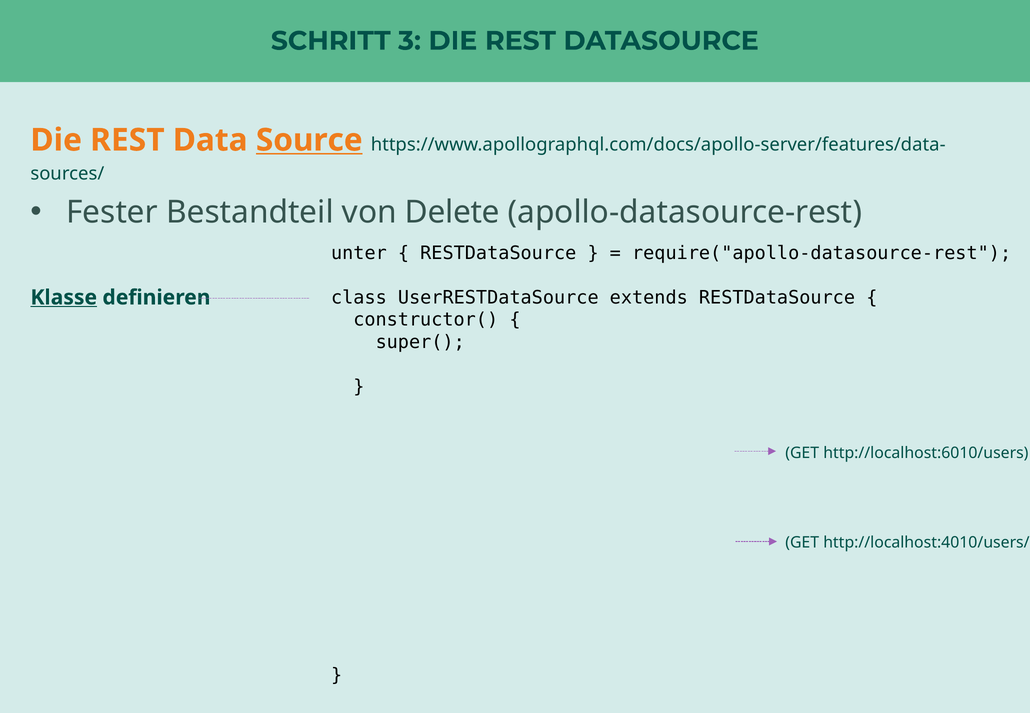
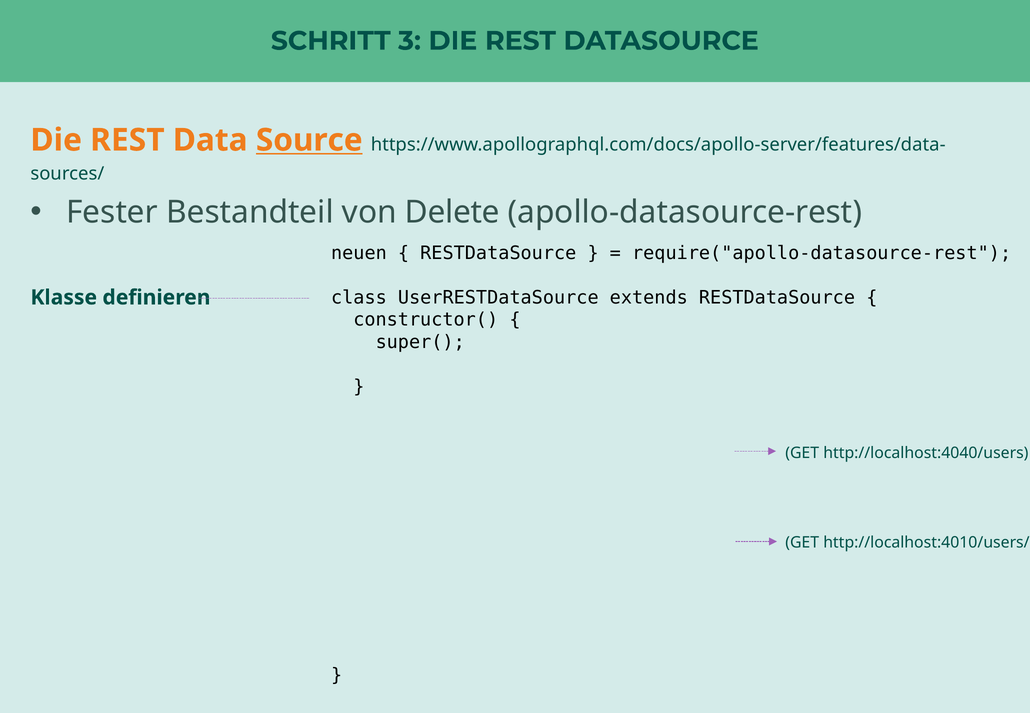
unter: unter -> neuen
Klasse underline: present -> none
http://localhost:6010/users: http://localhost:6010/users -> http://localhost:4040/users
